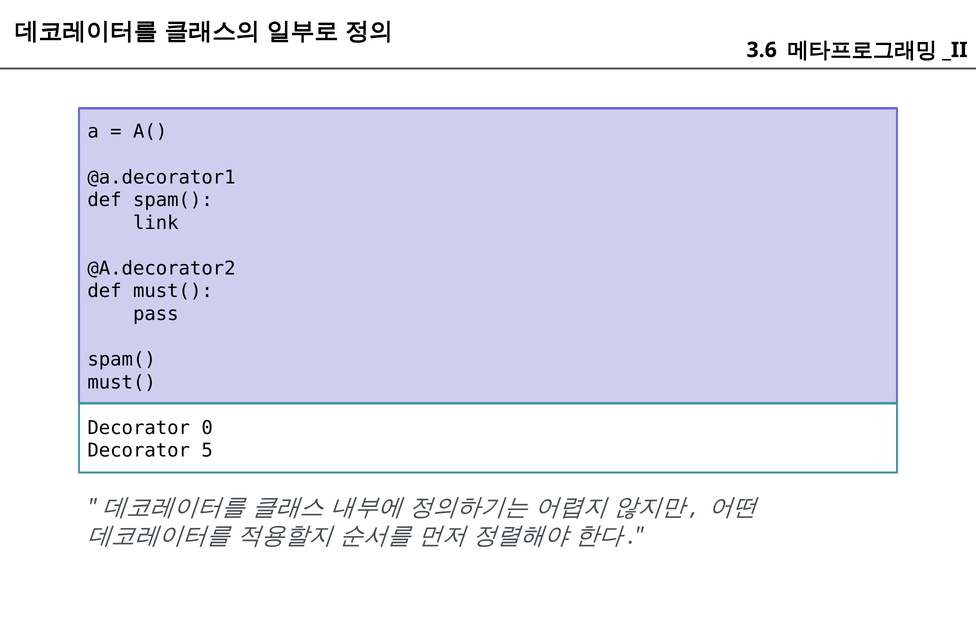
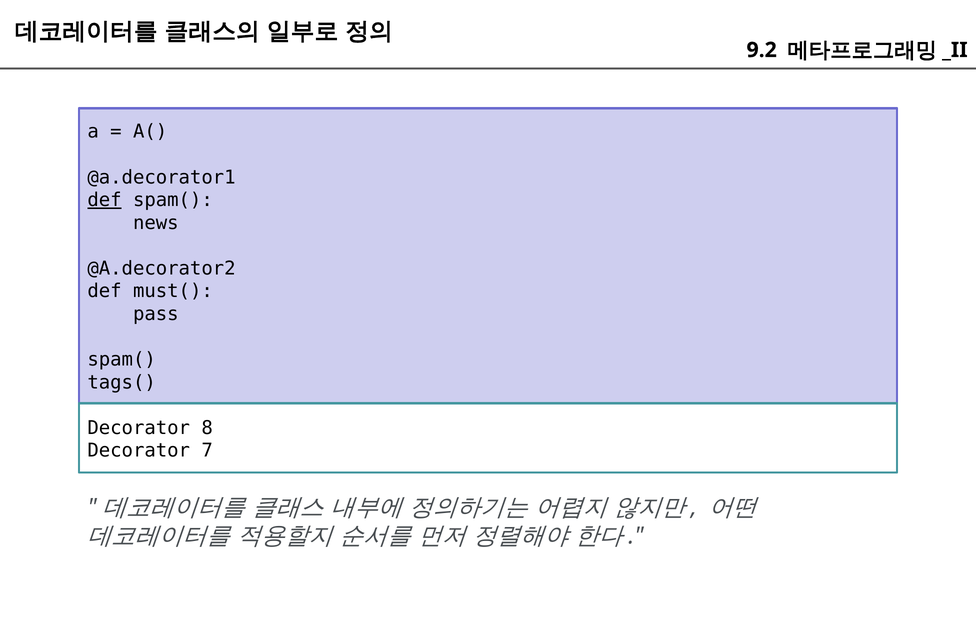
3.6: 3.6 -> 9.2
def at (105, 200) underline: none -> present
link: link -> news
must( at (122, 382): must( -> tags(
0: 0 -> 8
5: 5 -> 7
